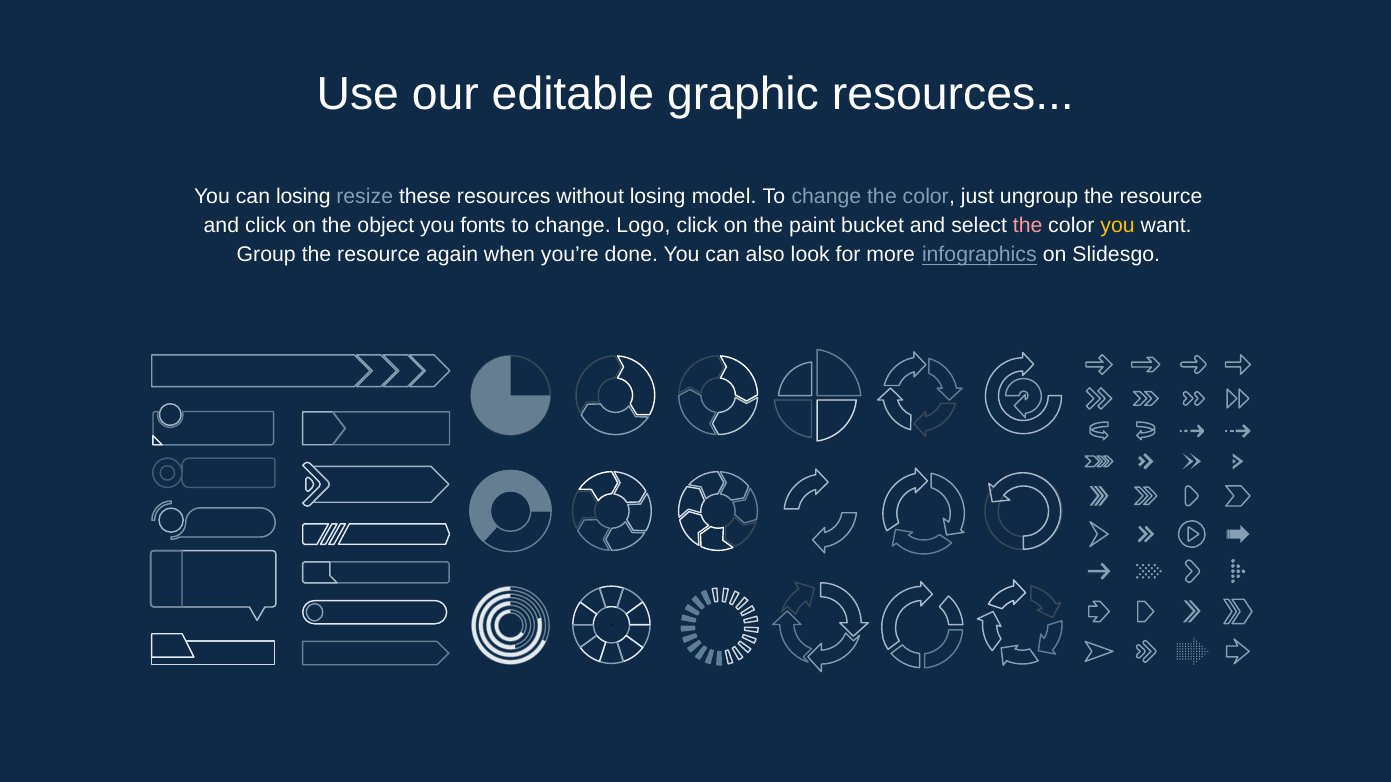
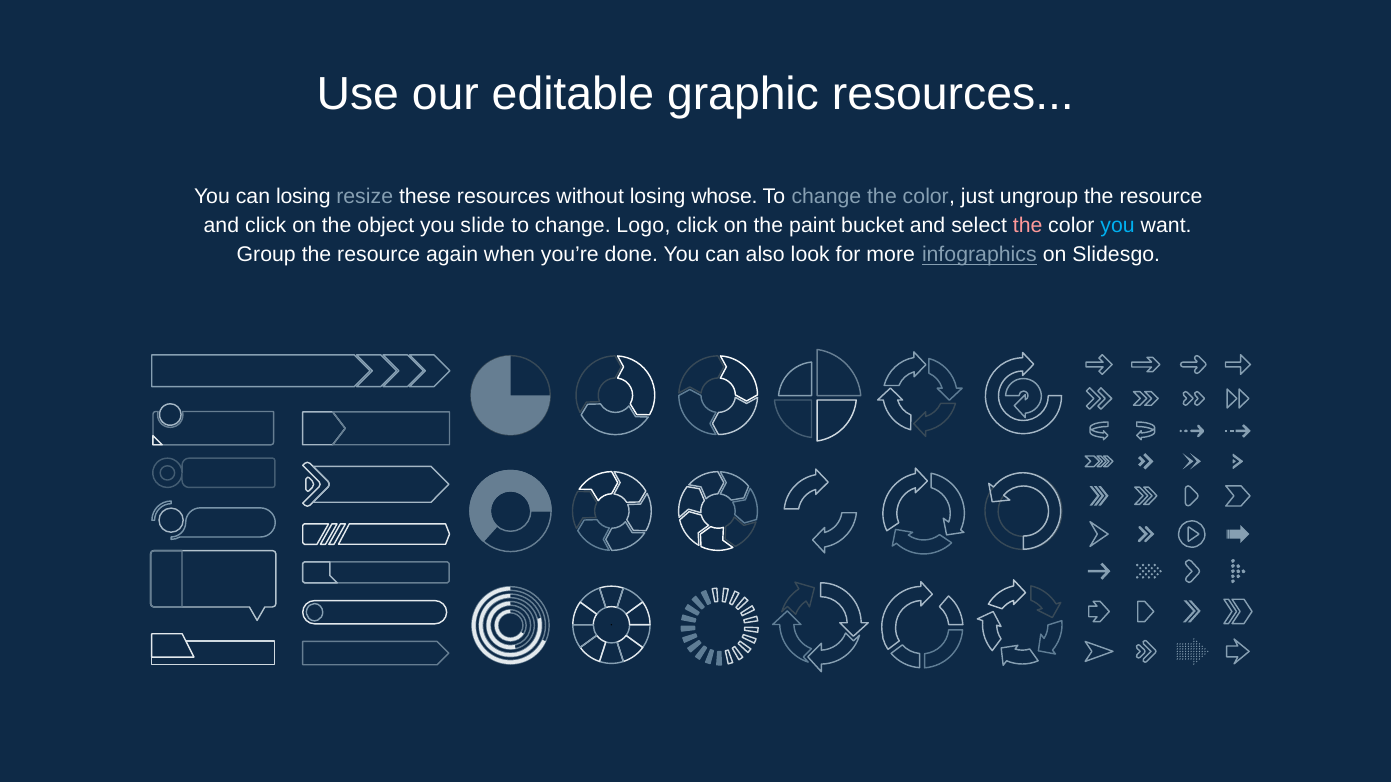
model: model -> whose
fonts: fonts -> slide
you at (1118, 226) colour: yellow -> light blue
